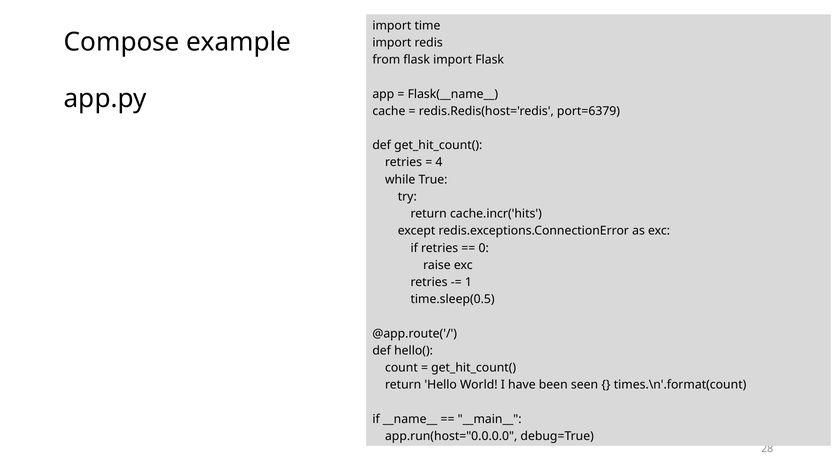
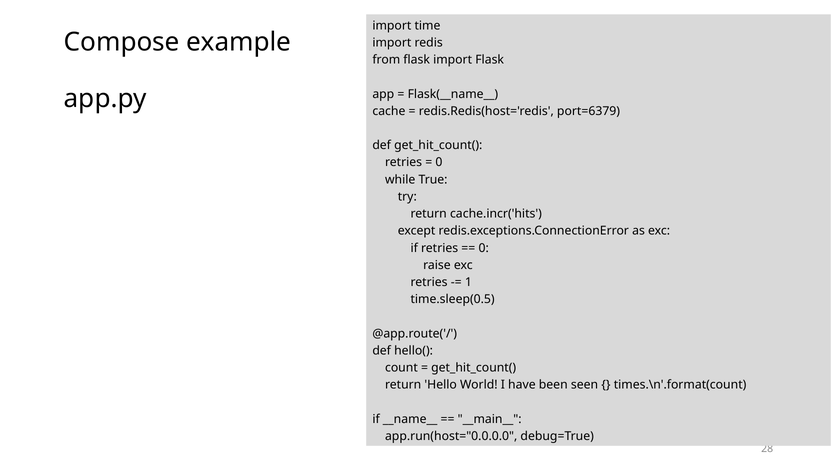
4 at (439, 162): 4 -> 0
